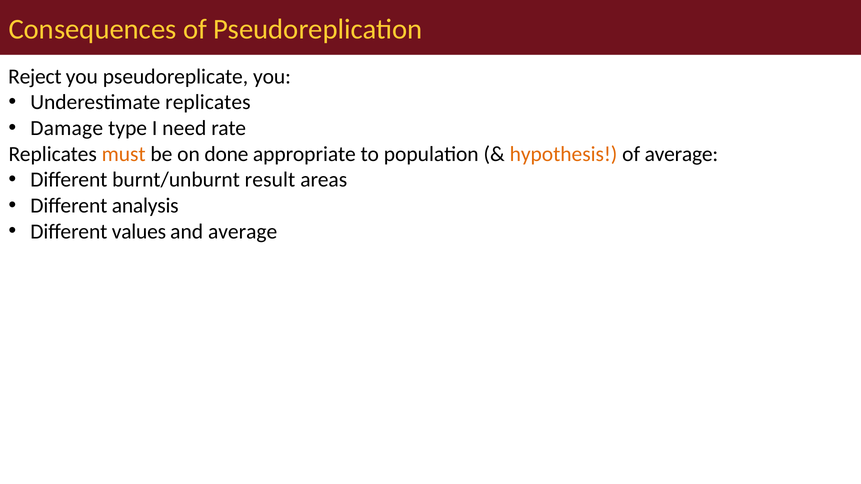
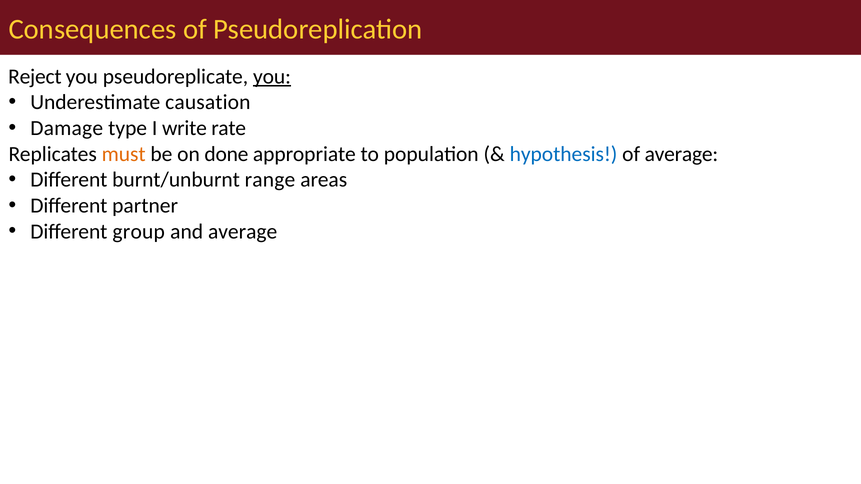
you at (272, 77) underline: none -> present
Underestimate replicates: replicates -> causation
need: need -> write
hypothesis colour: orange -> blue
result: result -> range
analysis: analysis -> partner
values: values -> group
